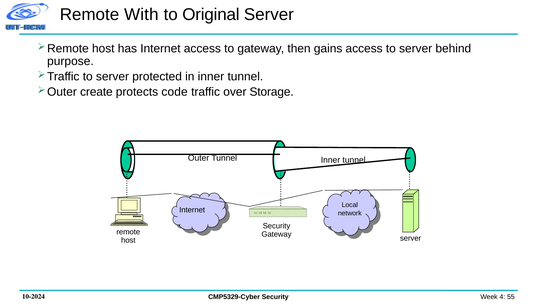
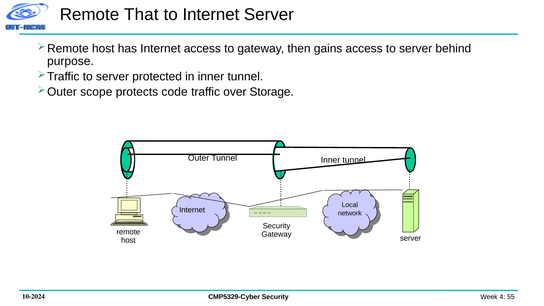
With: With -> That
to Original: Original -> Internet
create: create -> scope
